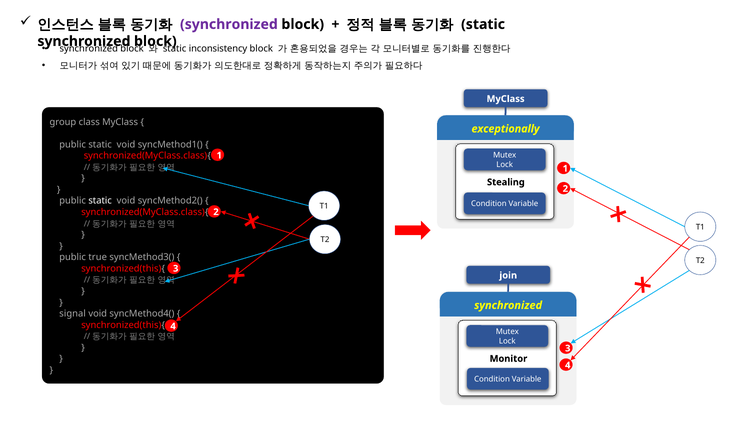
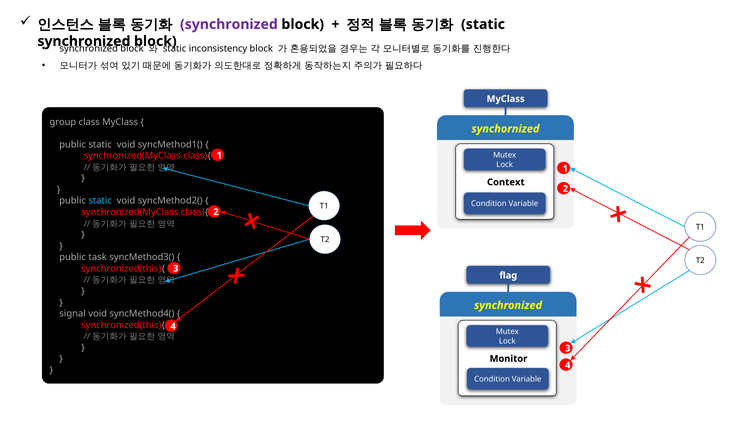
exceptionally: exceptionally -> synchornized
Stealing: Stealing -> Context
static at (100, 201) colour: white -> light blue
true: true -> task
join: join -> flag
